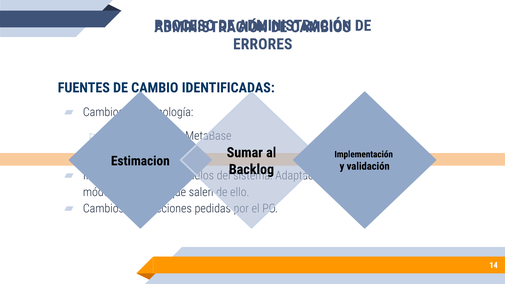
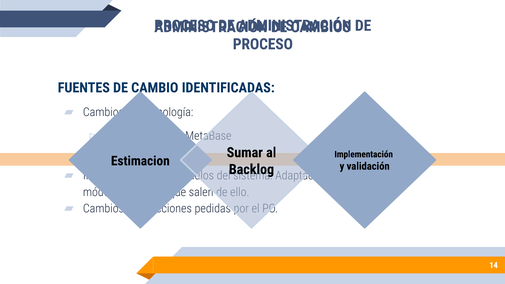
ERRORES at (263, 44): ERRORES -> PROCESO
